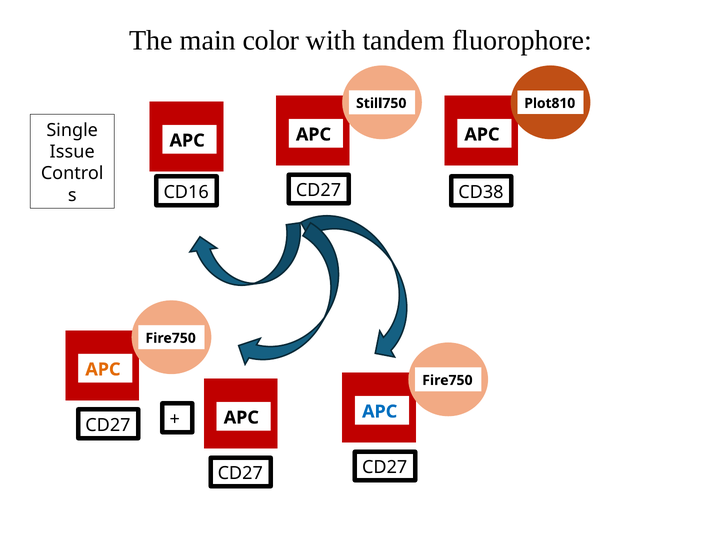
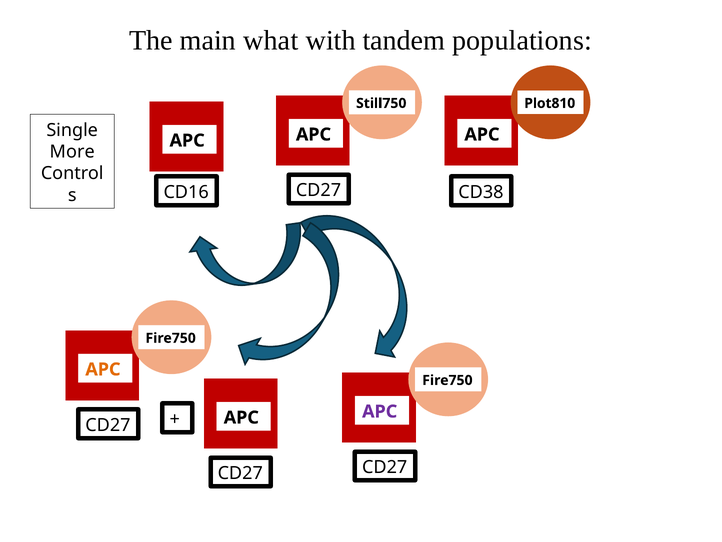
color: color -> what
fluorophore: fluorophore -> populations
Issue: Issue -> More
APC at (380, 411) colour: blue -> purple
